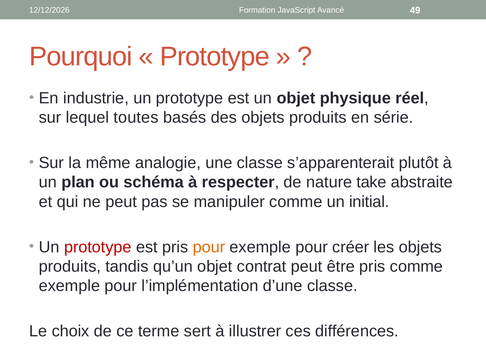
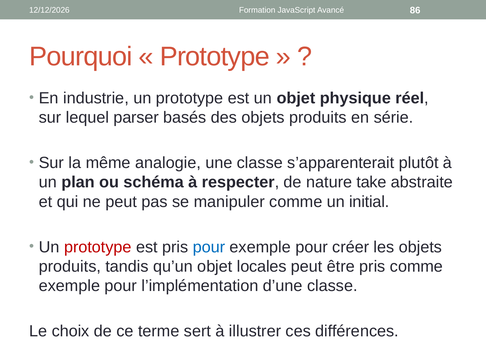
49: 49 -> 86
toutes: toutes -> parser
pour at (209, 247) colour: orange -> blue
contrat: contrat -> locales
